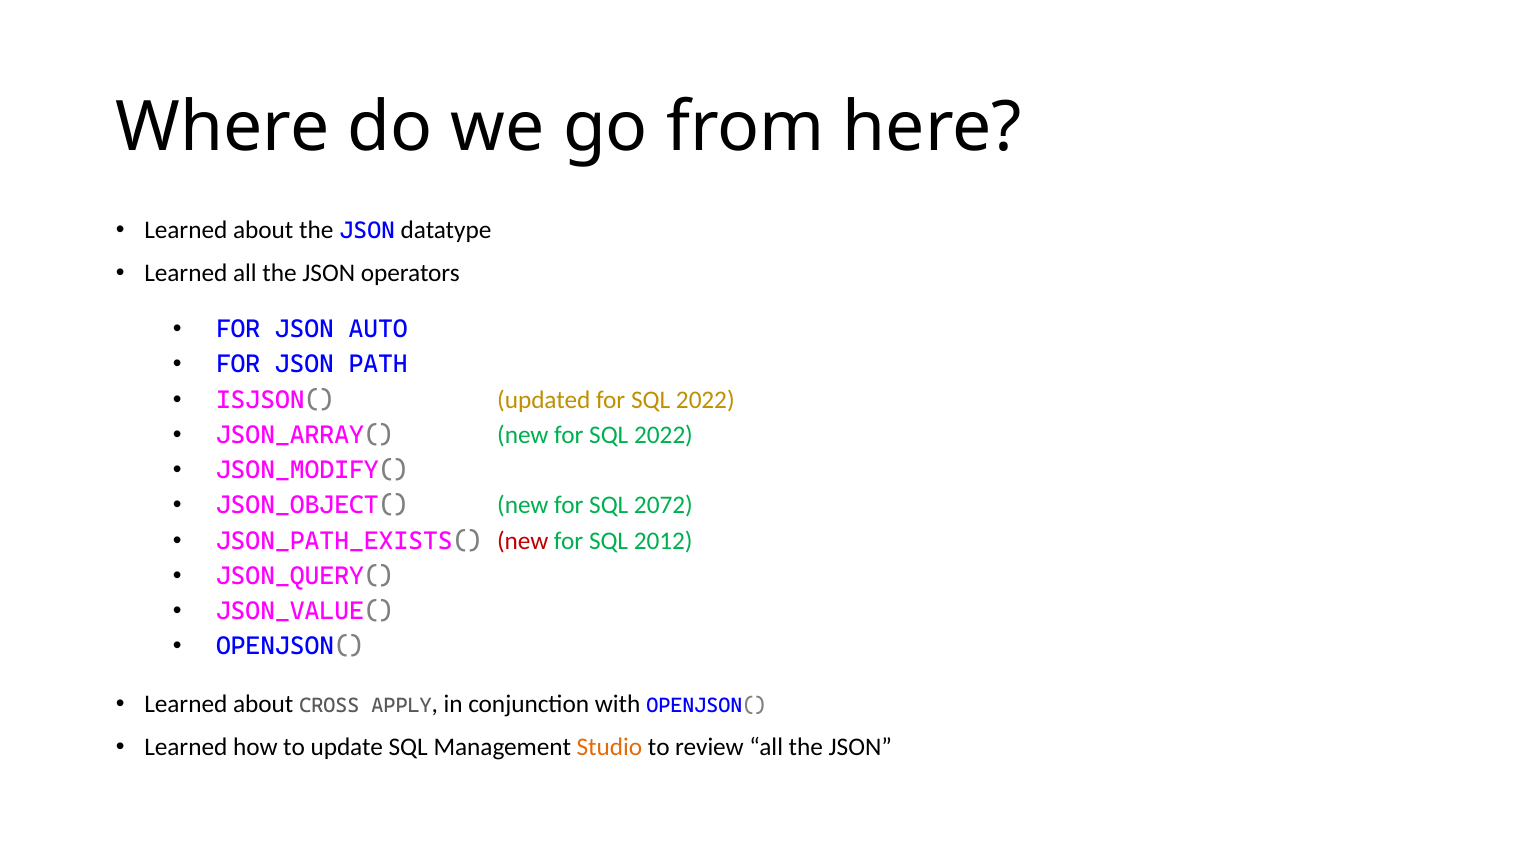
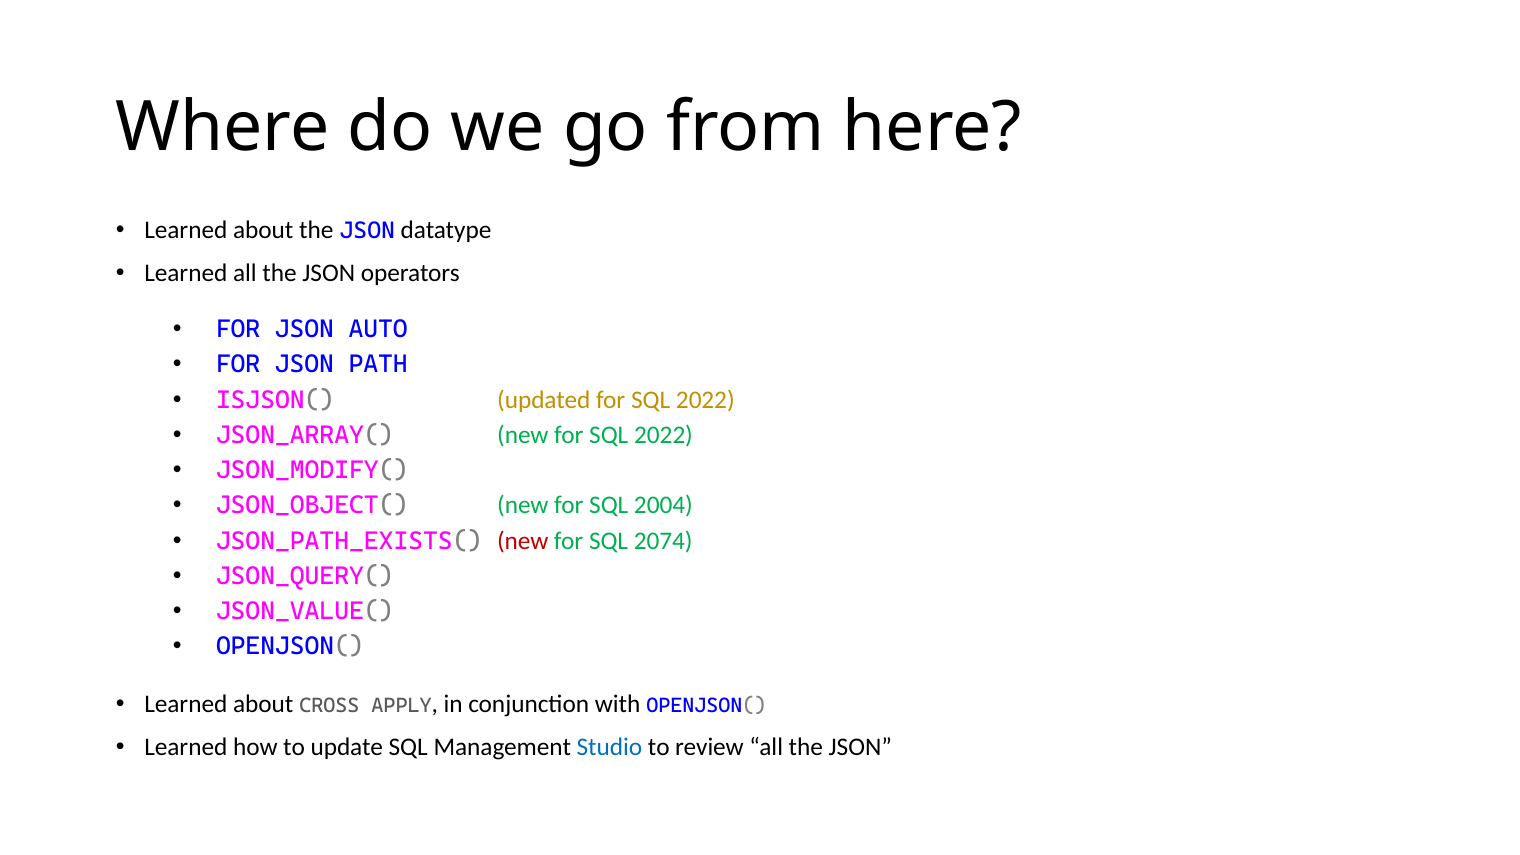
2072: 2072 -> 2004
2012: 2012 -> 2074
Studio colour: orange -> blue
